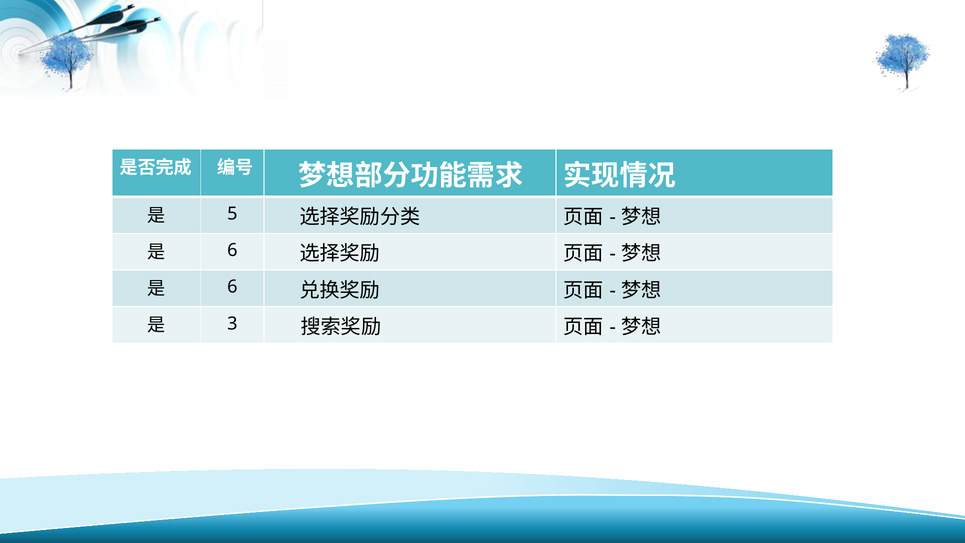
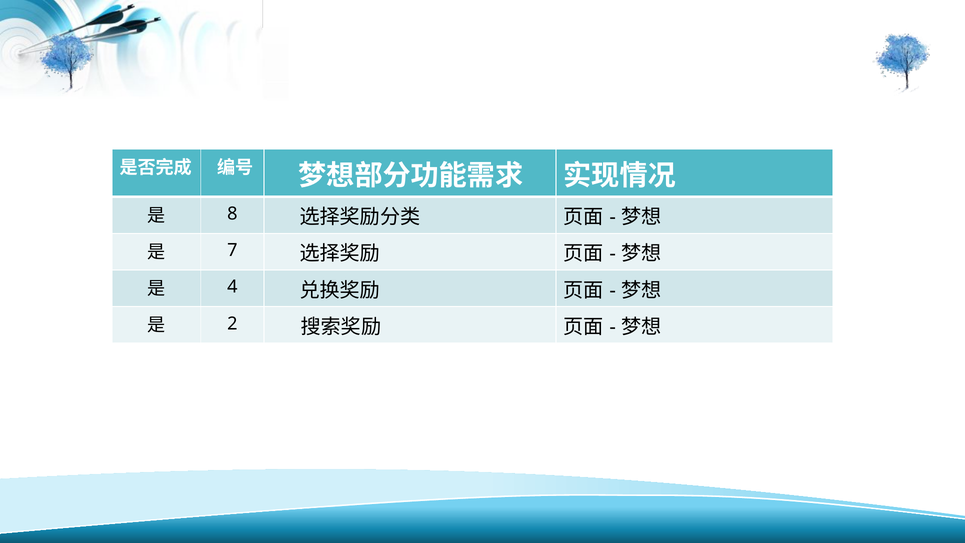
5: 5 -> 8
6 at (232, 250): 6 -> 7
6 at (232, 287): 6 -> 4
3: 3 -> 2
